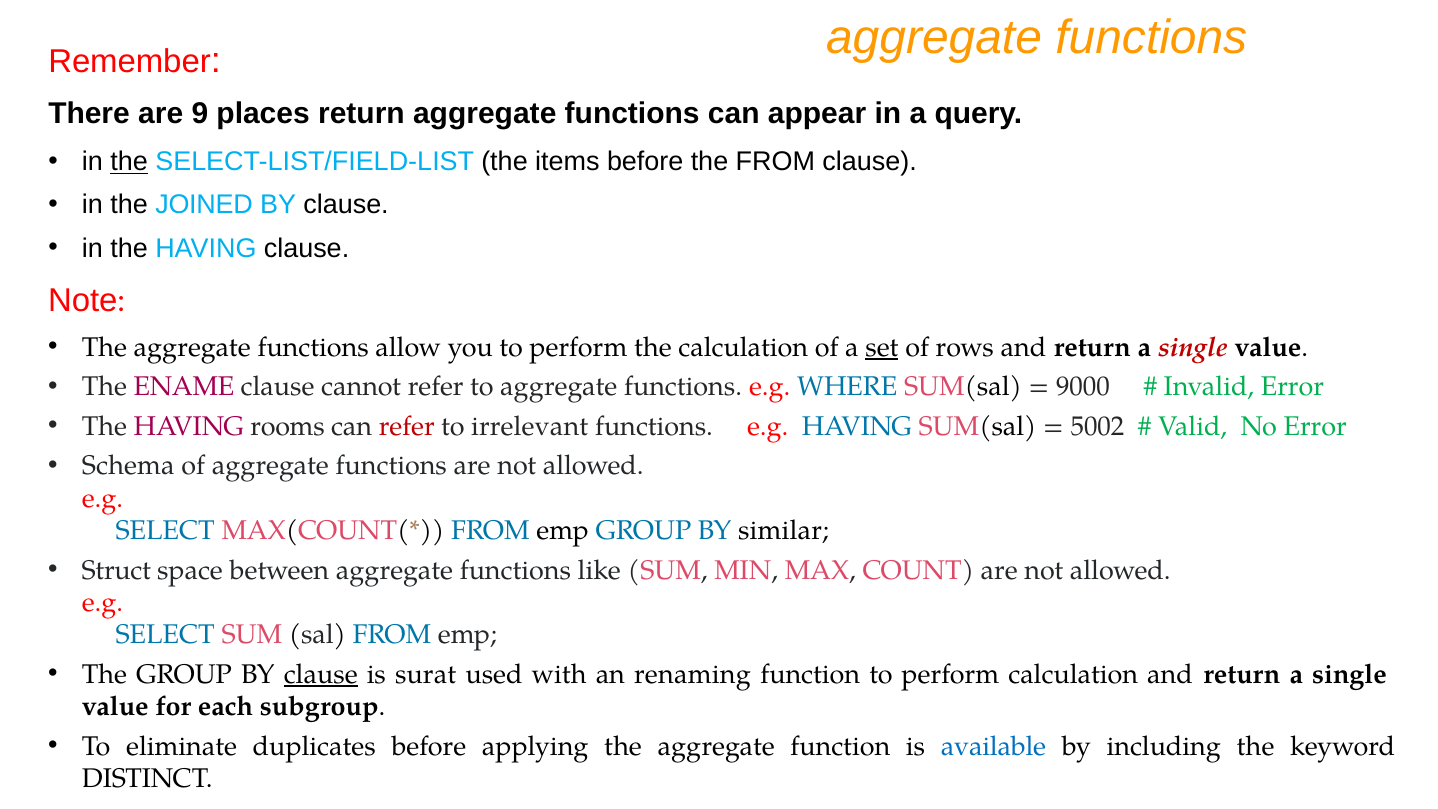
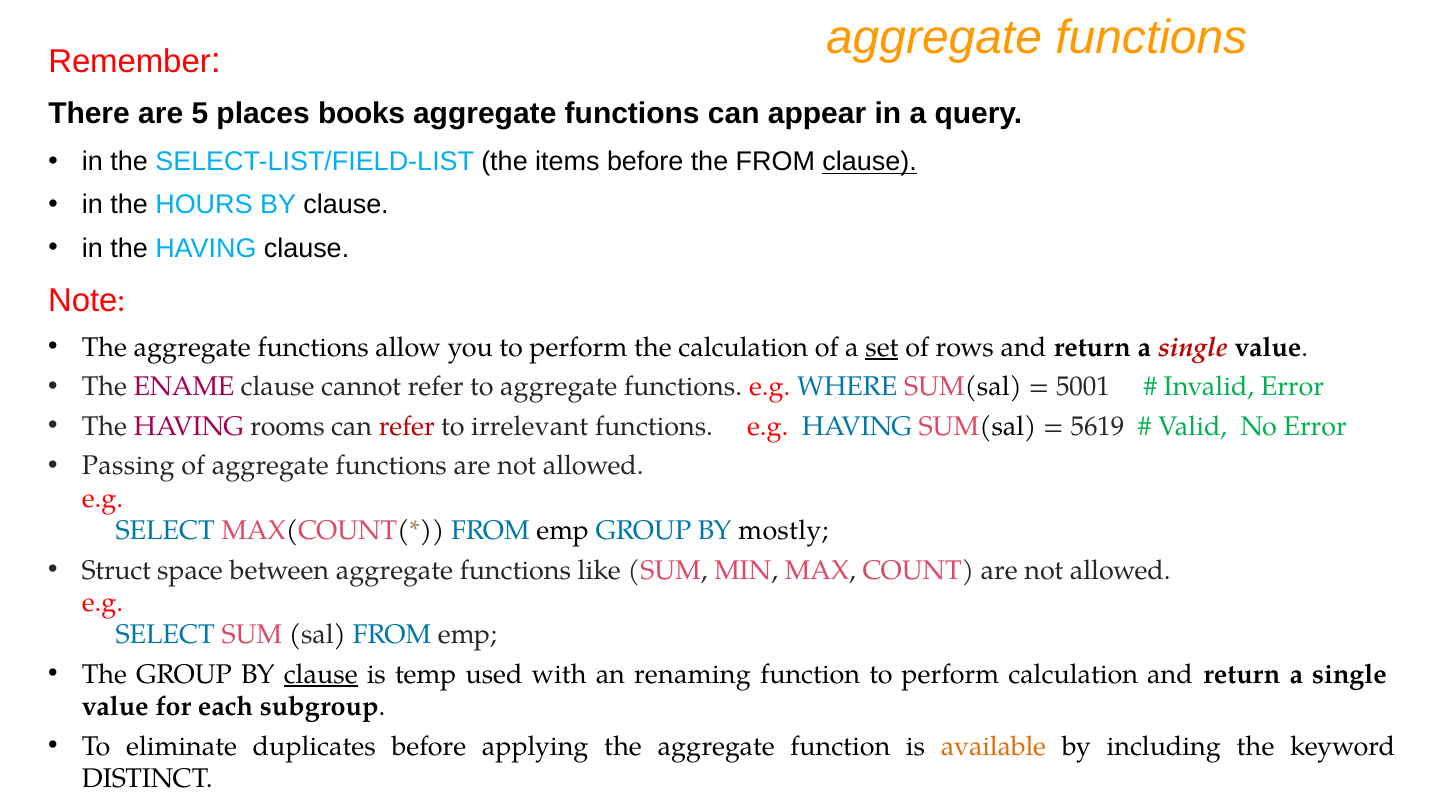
9: 9 -> 5
places return: return -> books
the at (129, 162) underline: present -> none
clause at (870, 162) underline: none -> present
JOINED: JOINED -> HOURS
9000: 9000 -> 5001
5002: 5002 -> 5619
Schema: Schema -> Passing
similar: similar -> mostly
surat: surat -> temp
available colour: blue -> orange
